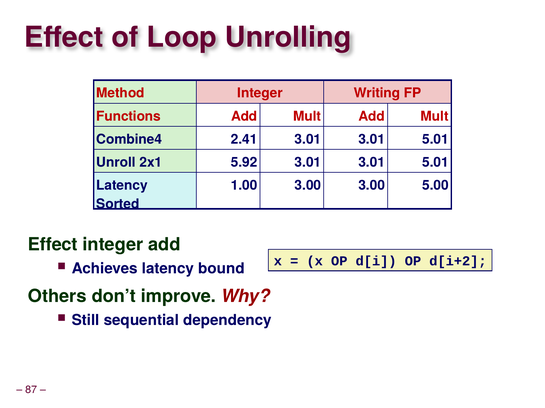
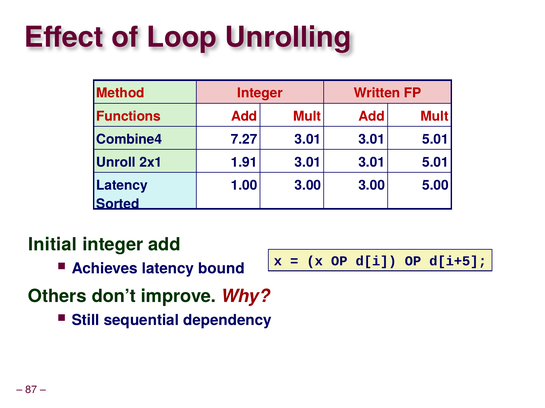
Writing: Writing -> Written
2.41: 2.41 -> 7.27
5.92: 5.92 -> 1.91
Effect at (53, 245): Effect -> Initial
d[i+2: d[i+2 -> d[i+5
